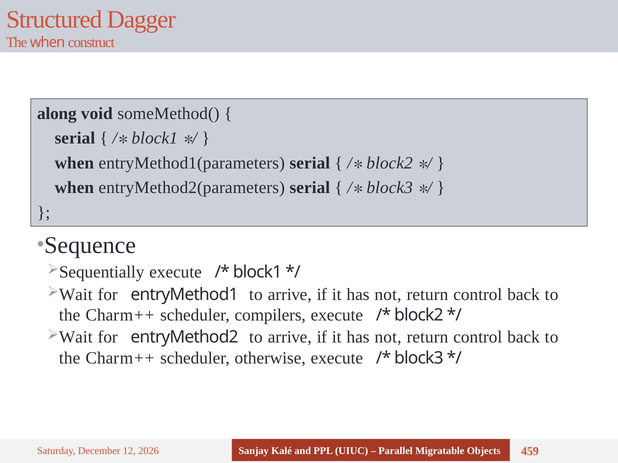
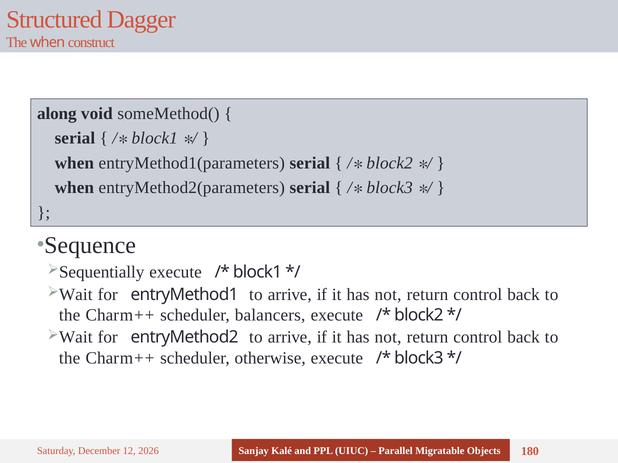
compilers: compilers -> balancers
459: 459 -> 180
